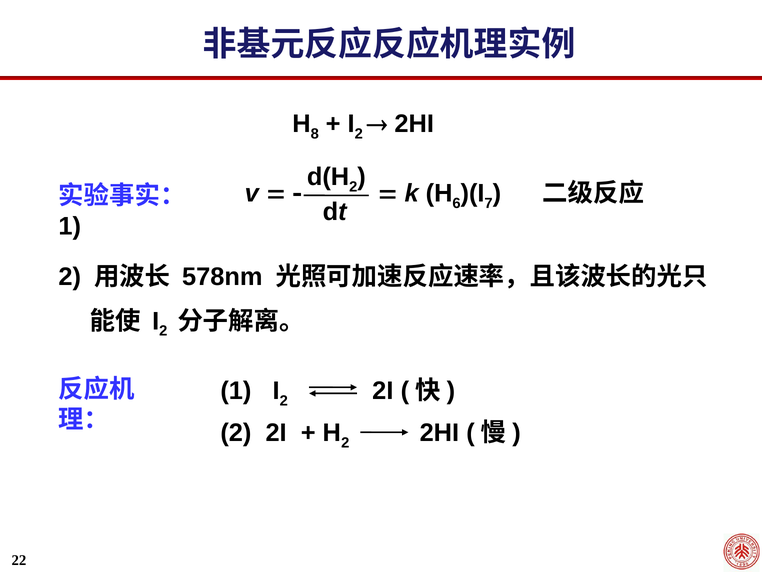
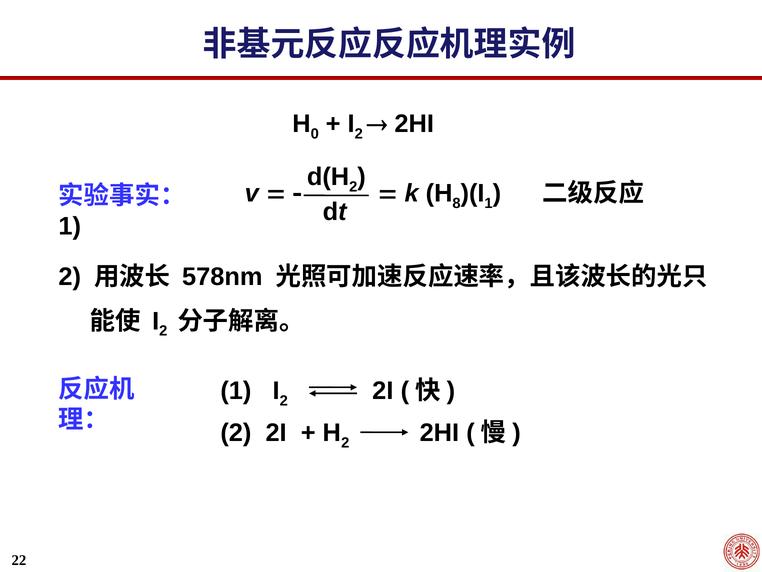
8: 8 -> 0
6: 6 -> 8
7 at (489, 203): 7 -> 1
